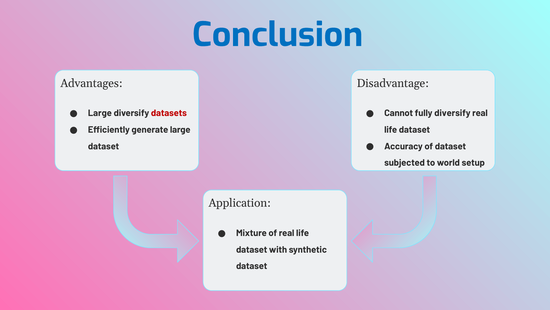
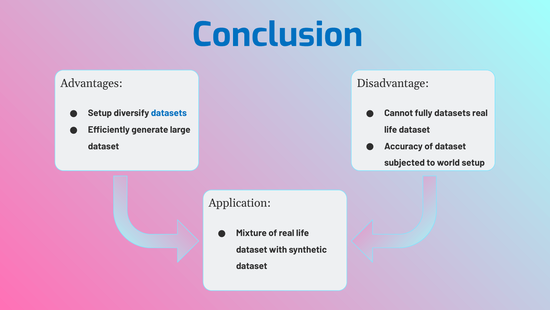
Large at (100, 113): Large -> Setup
datasets at (169, 113) colour: red -> blue
fully diversify: diversify -> datasets
